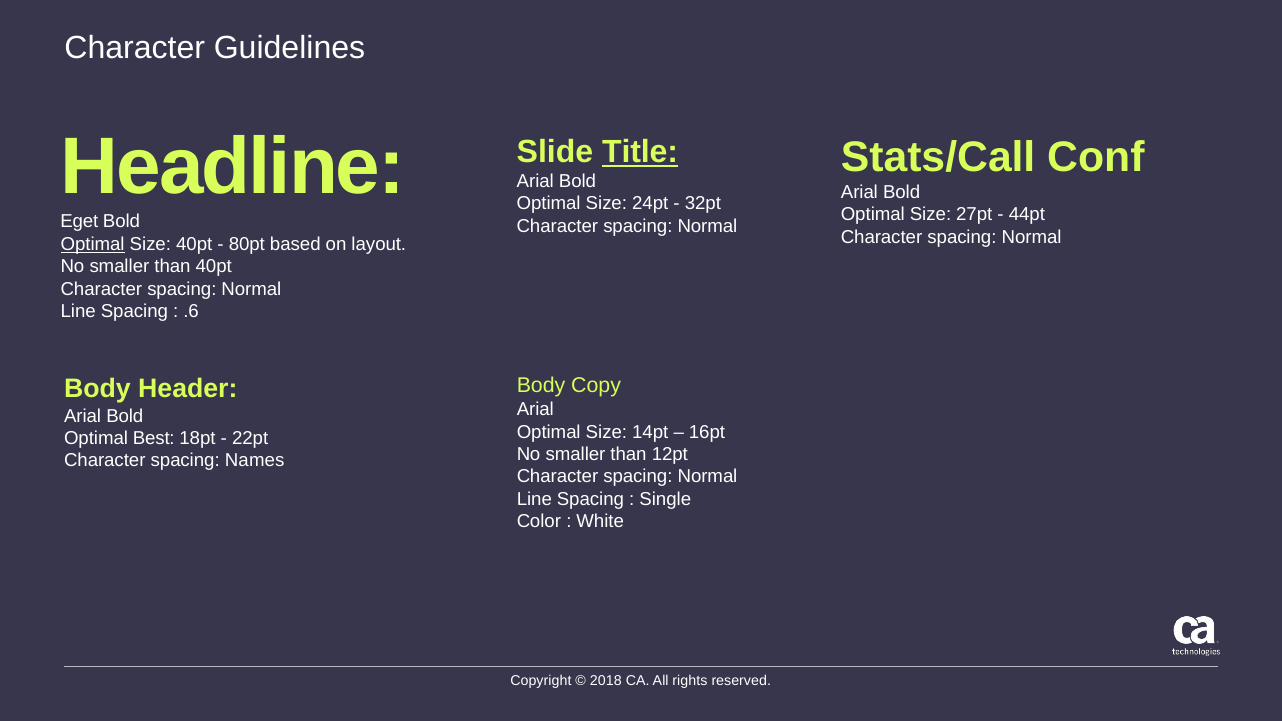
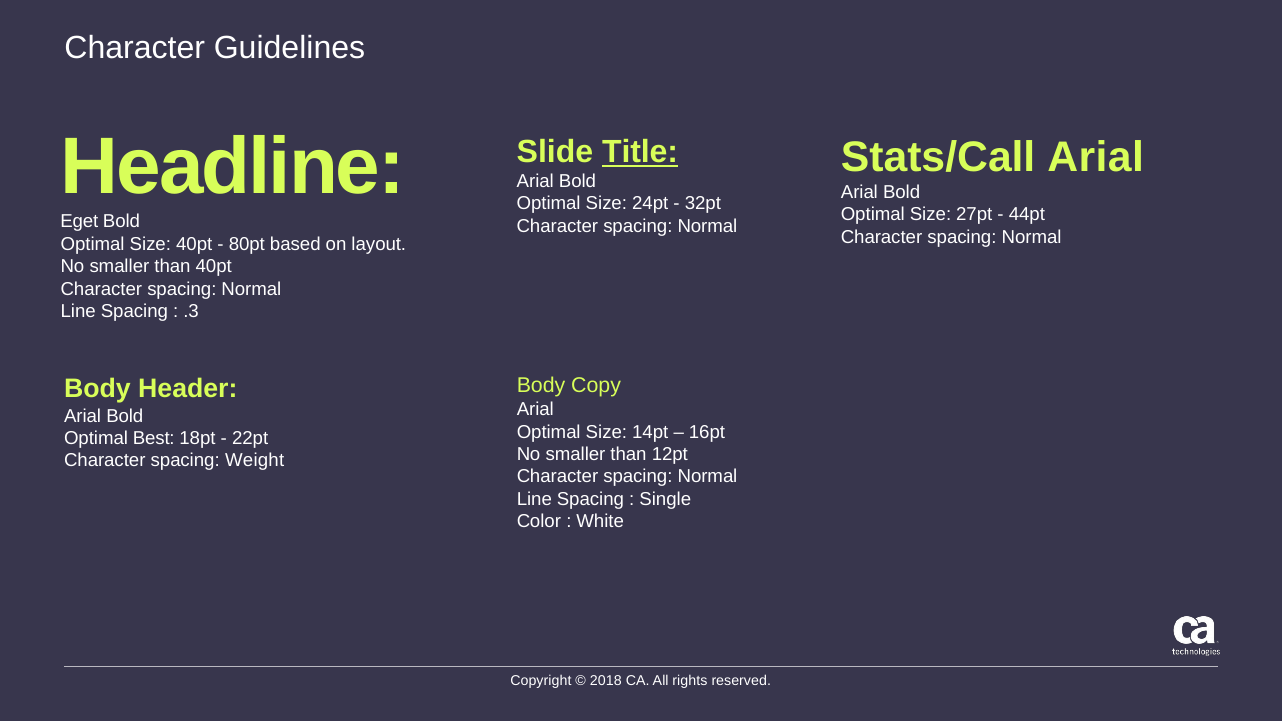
Stats/Call Conf: Conf -> Arial
Optimal at (93, 244) underline: present -> none
.6: .6 -> .3
Names: Names -> Weight
